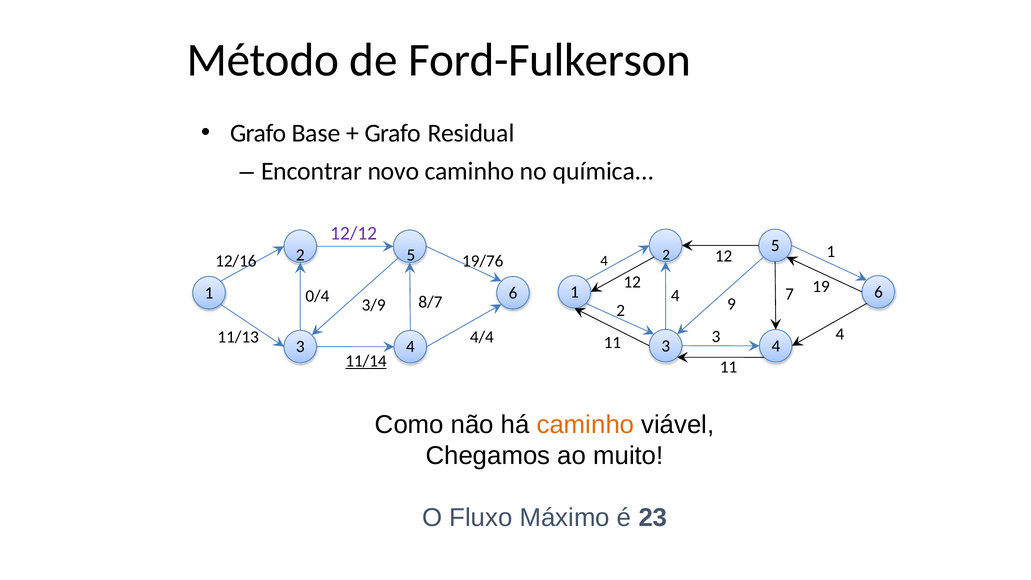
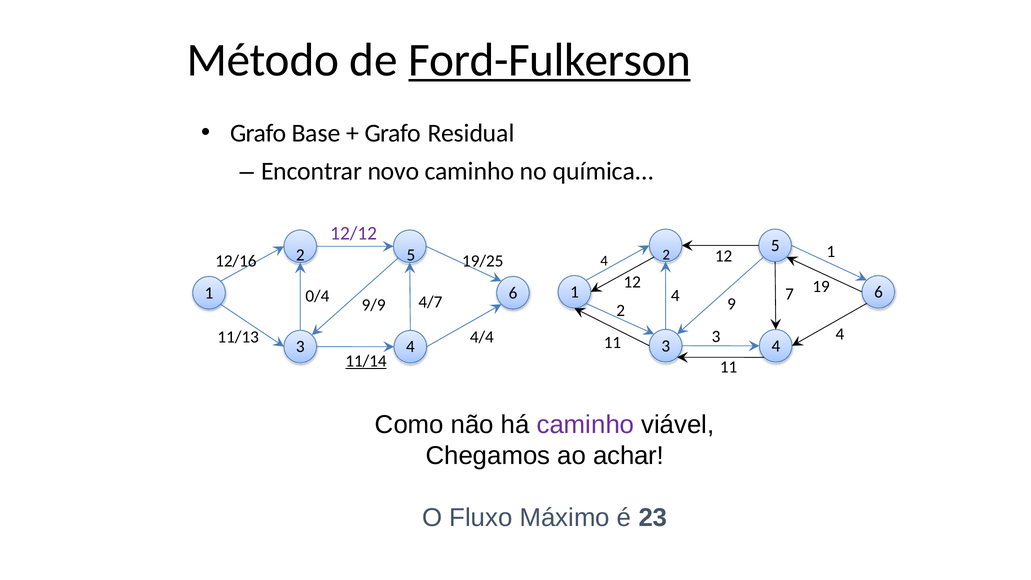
Ford-Fulkerson underline: none -> present
19/76: 19/76 -> 19/25
8/7: 8/7 -> 4/7
3/9: 3/9 -> 9/9
caminho at (585, 425) colour: orange -> purple
muito: muito -> achar
